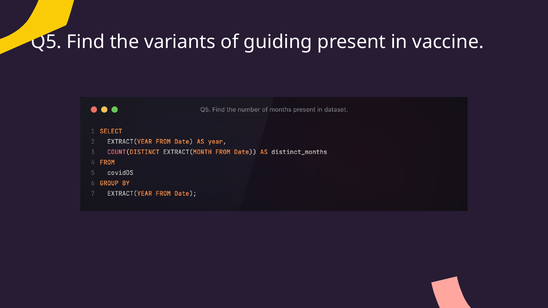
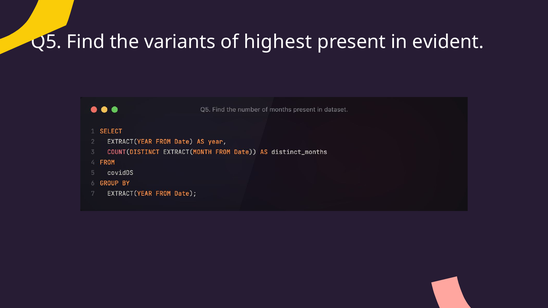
guiding: guiding -> highest
vaccine: vaccine -> evident
